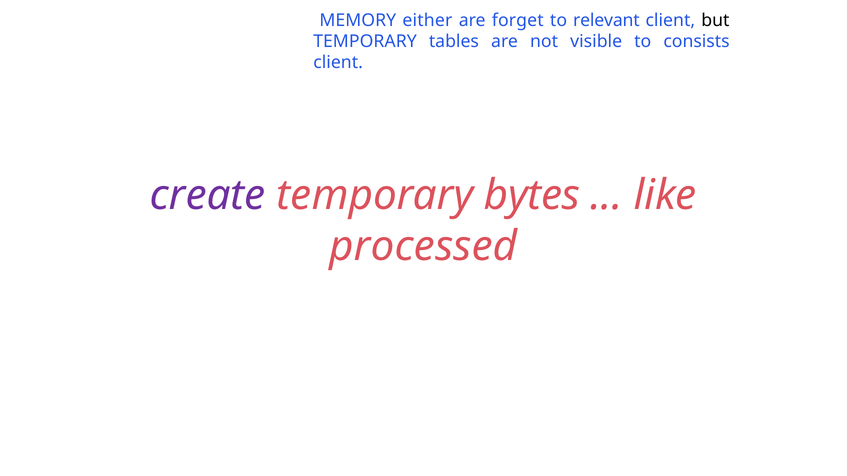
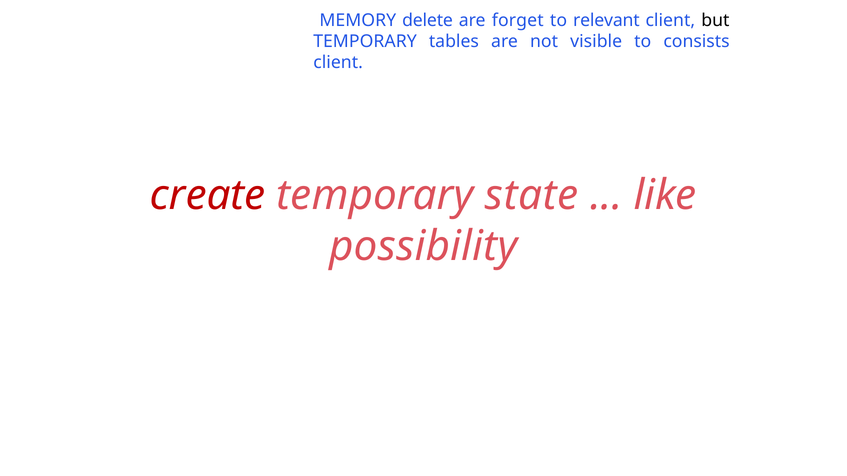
either: either -> delete
create colour: purple -> red
bytes: bytes -> state
processed: processed -> possibility
